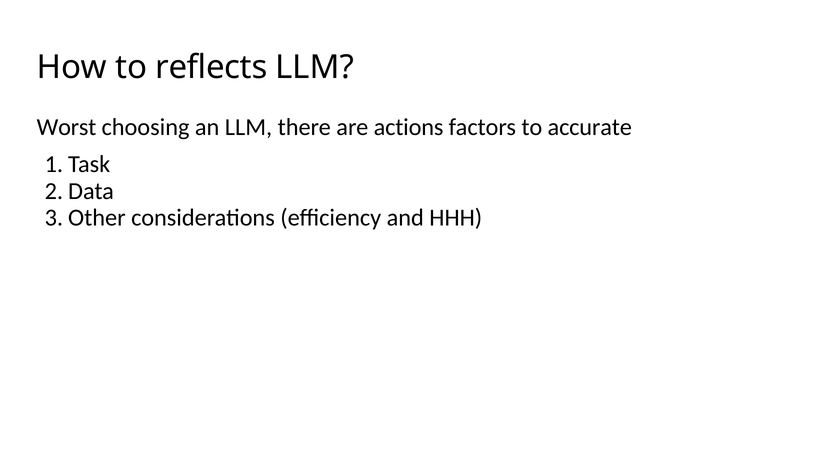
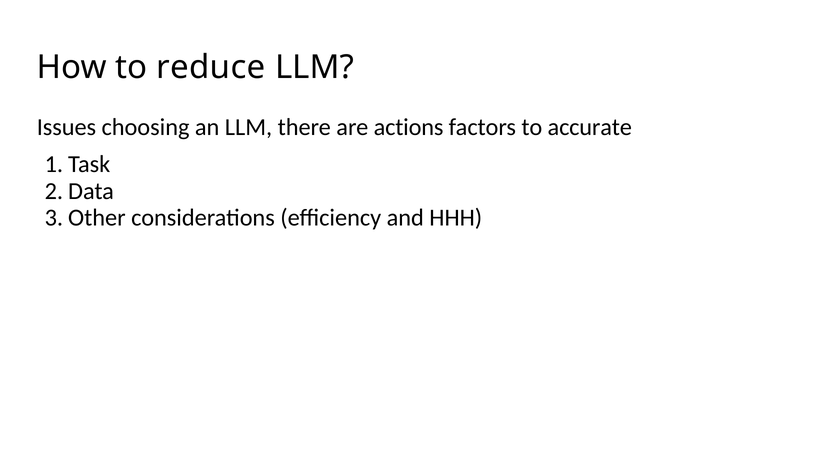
reflects: reflects -> reduce
Worst: Worst -> Issues
